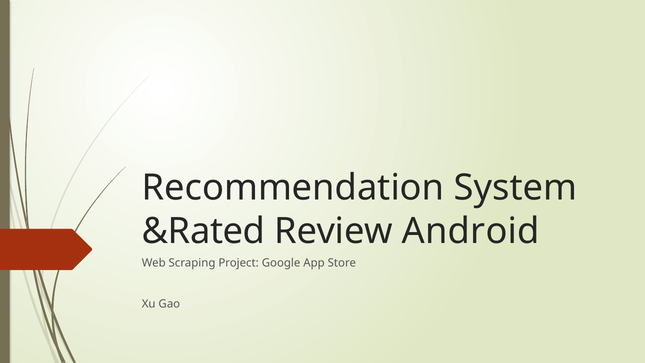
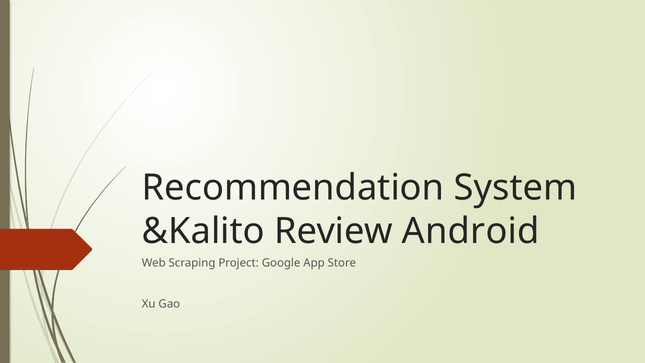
&Rated: &Rated -> &Kalito
